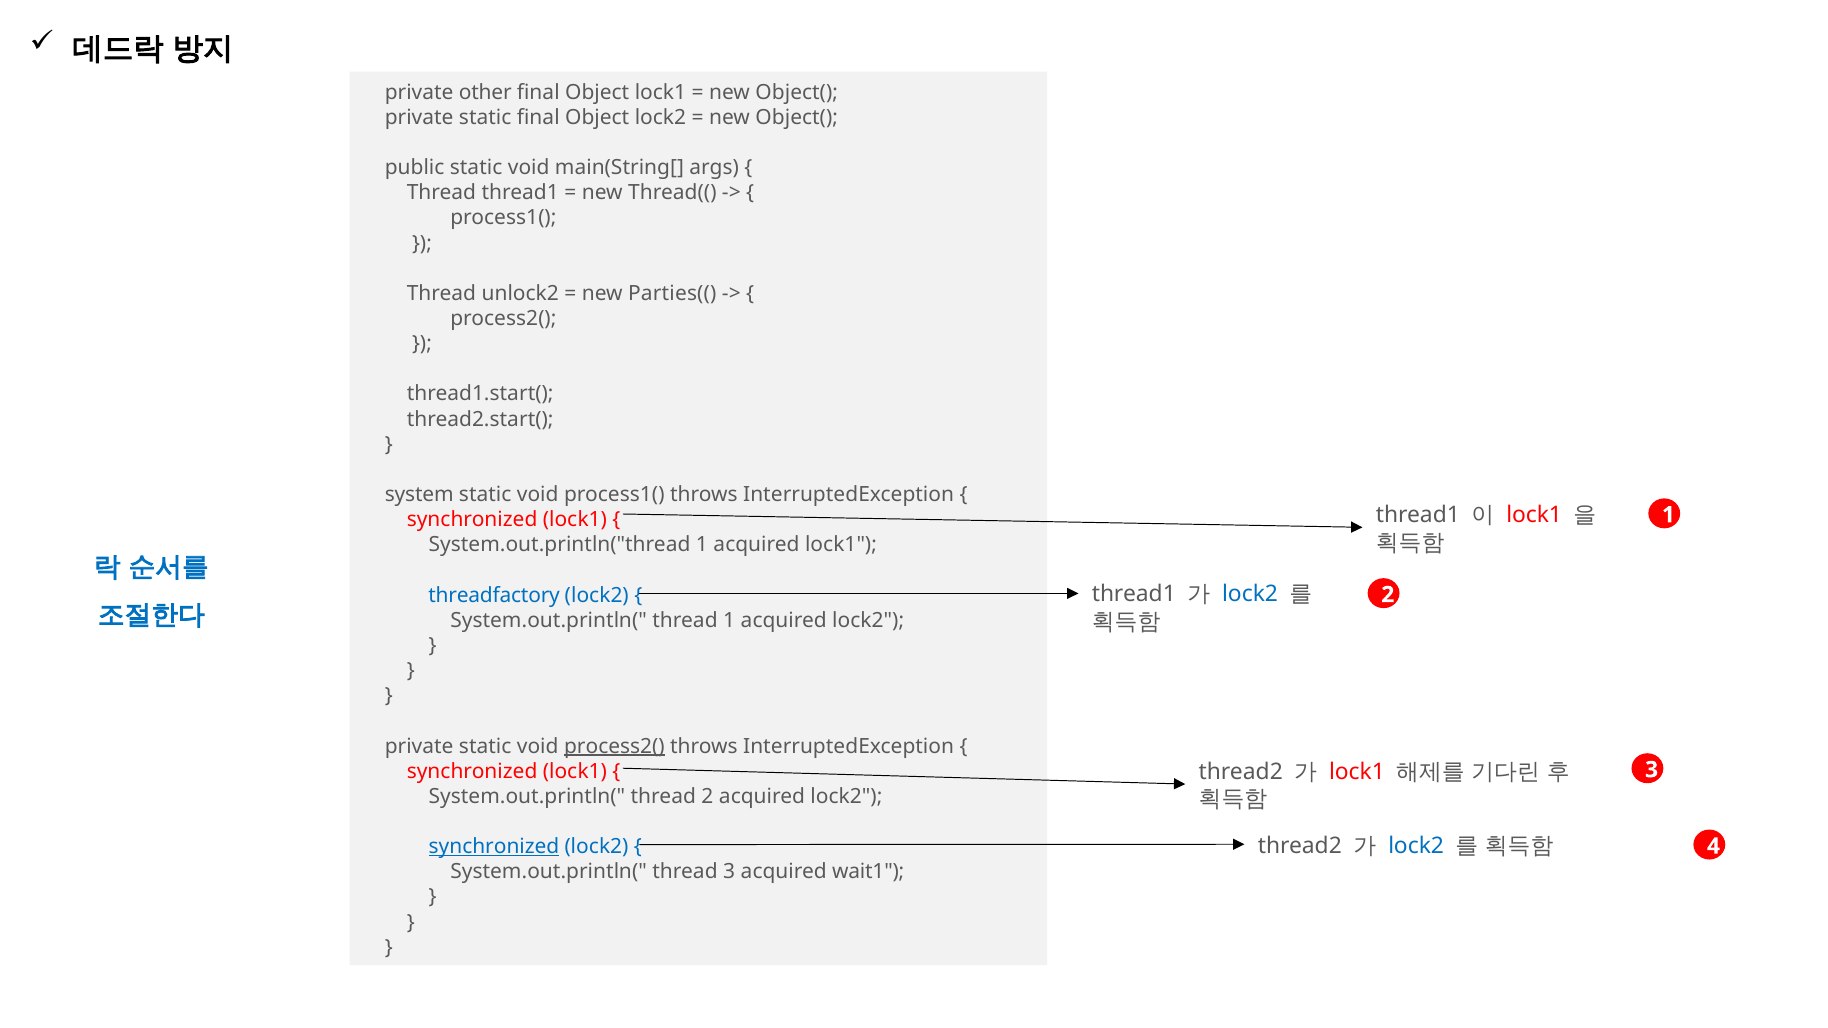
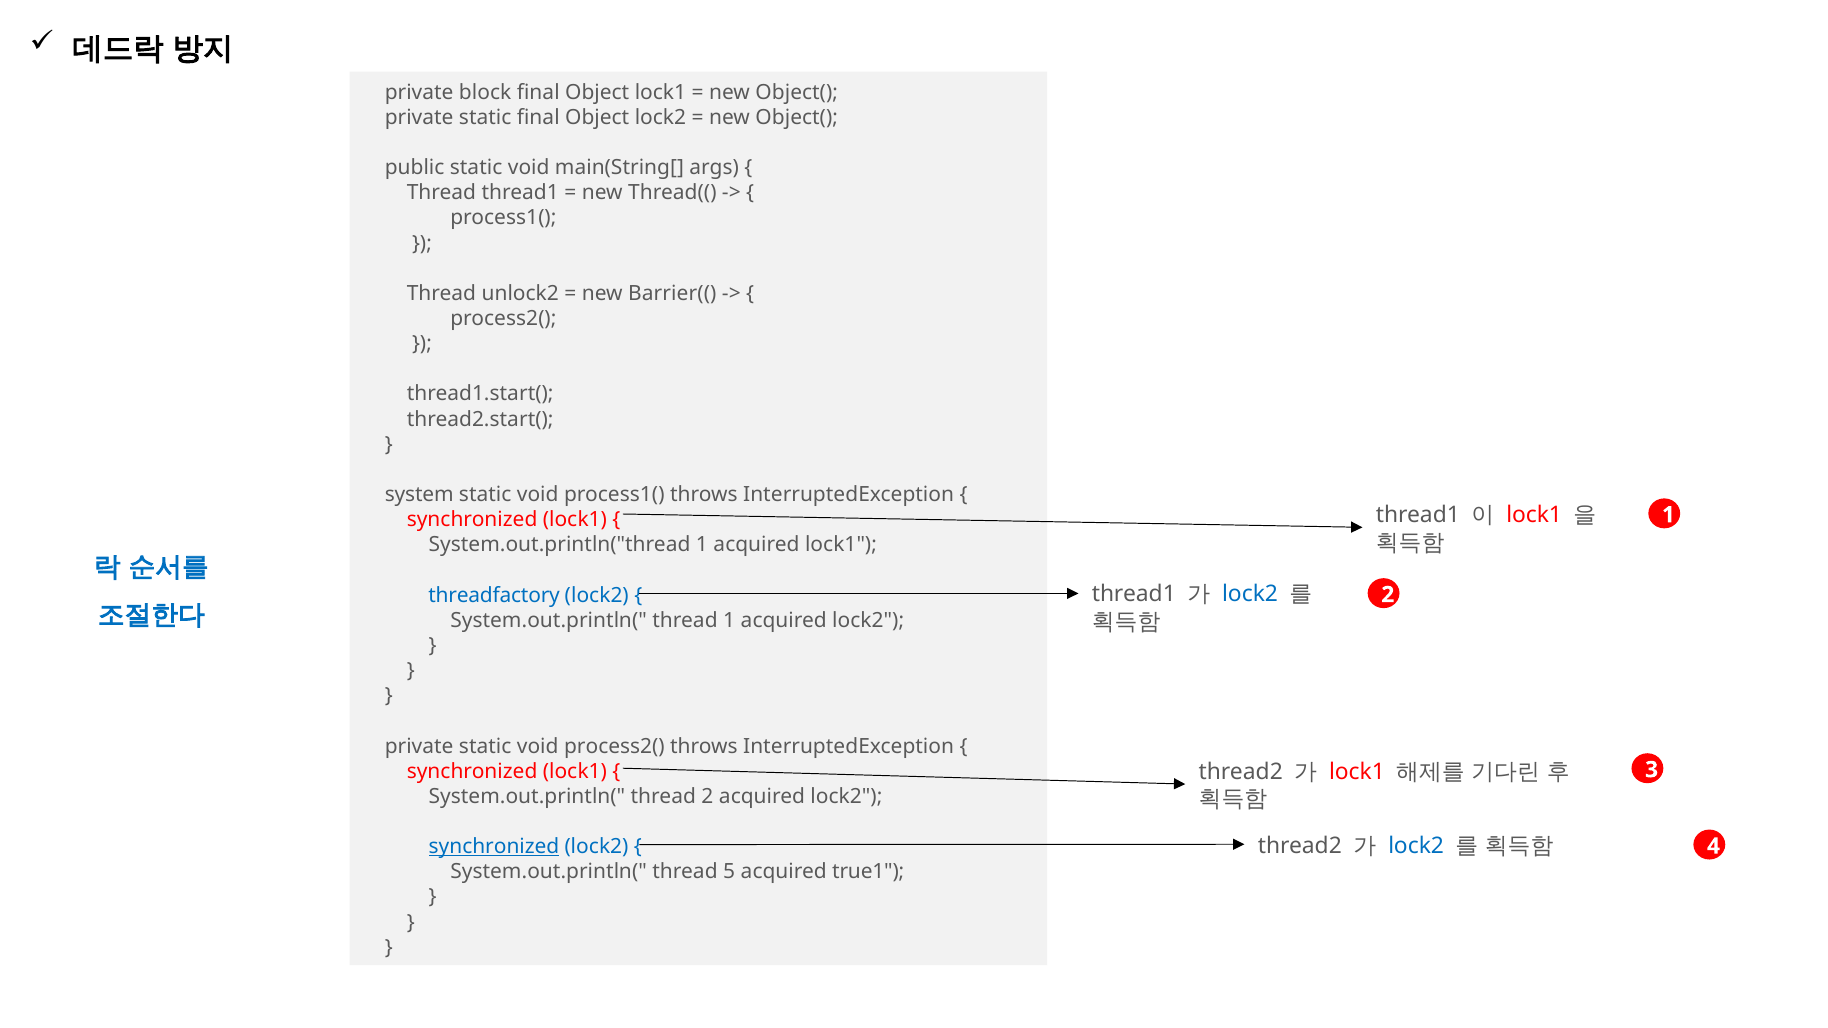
other: other -> block
Parties((: Parties(( -> Barrier((
process2( at (614, 746) underline: present -> none
thread 3: 3 -> 5
wait1: wait1 -> true1
